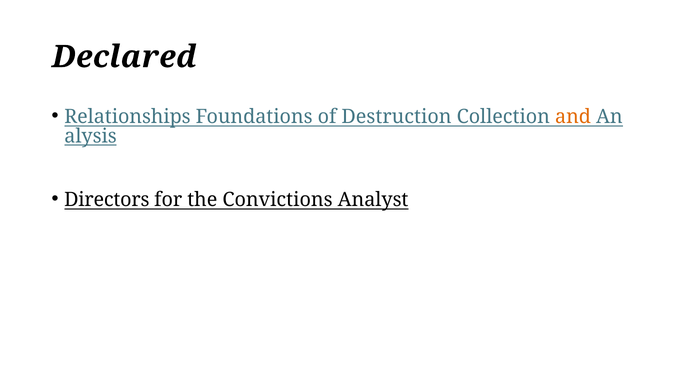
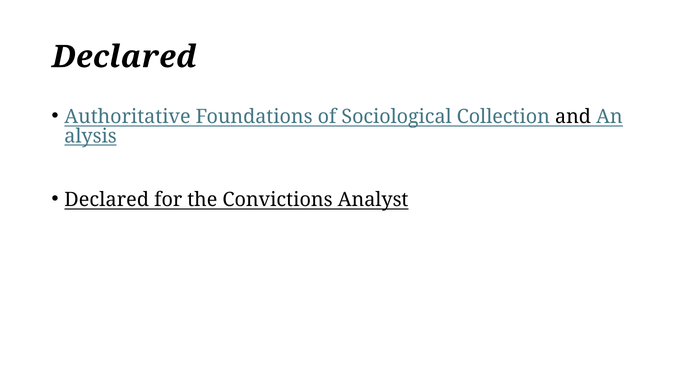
Relationships: Relationships -> Authoritative
Destruction: Destruction -> Sociological
and colour: orange -> black
Directors at (107, 200): Directors -> Declared
